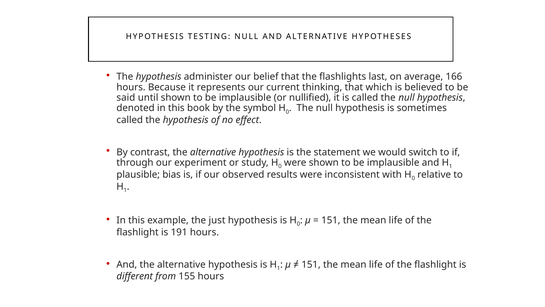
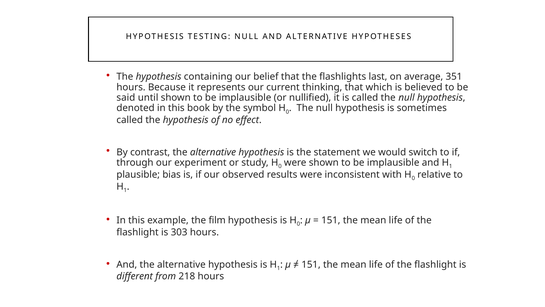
administer: administer -> containing
166: 166 -> 351
just: just -> film
191: 191 -> 303
155: 155 -> 218
